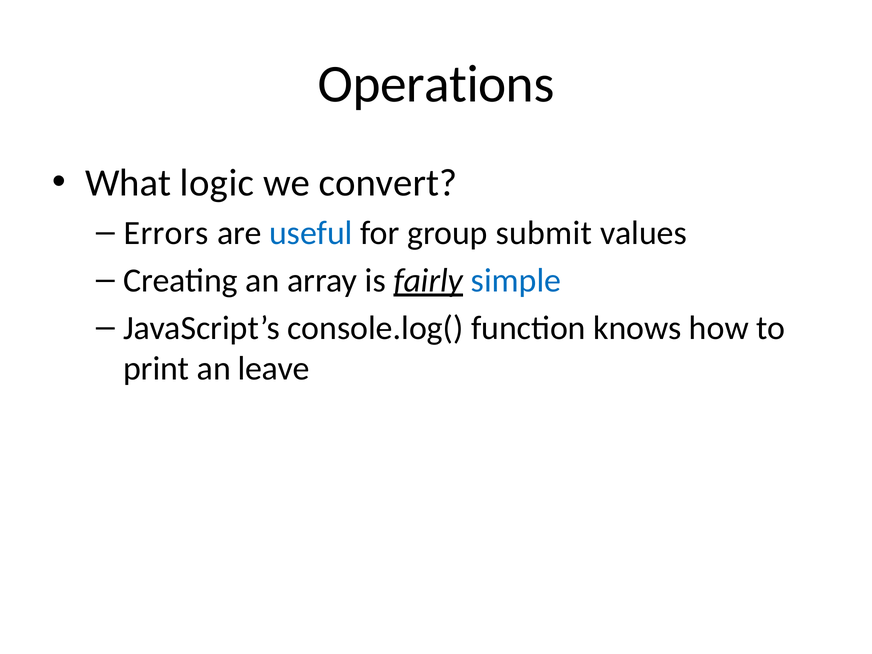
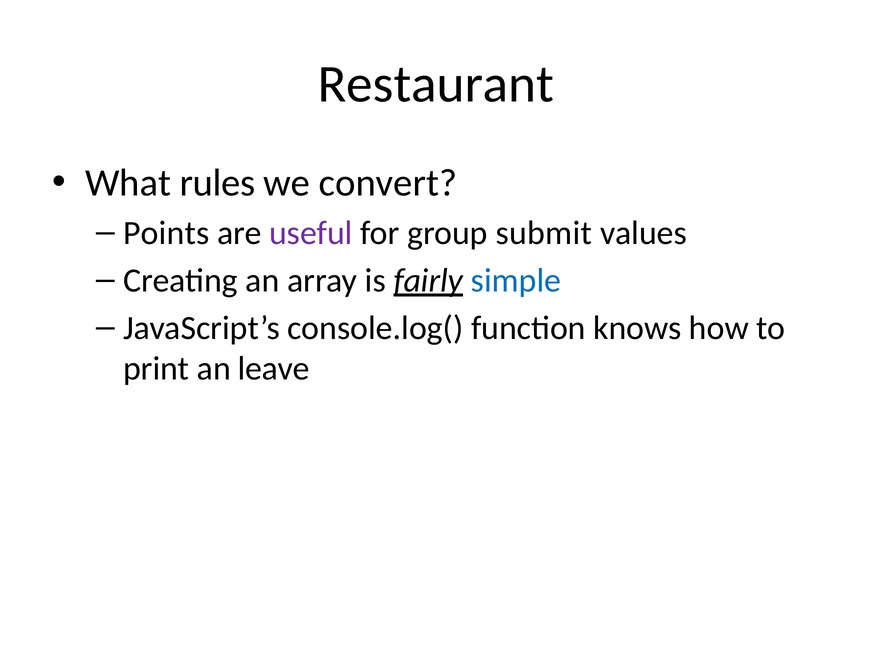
Operations: Operations -> Restaurant
logic: logic -> rules
Errors: Errors -> Points
useful colour: blue -> purple
